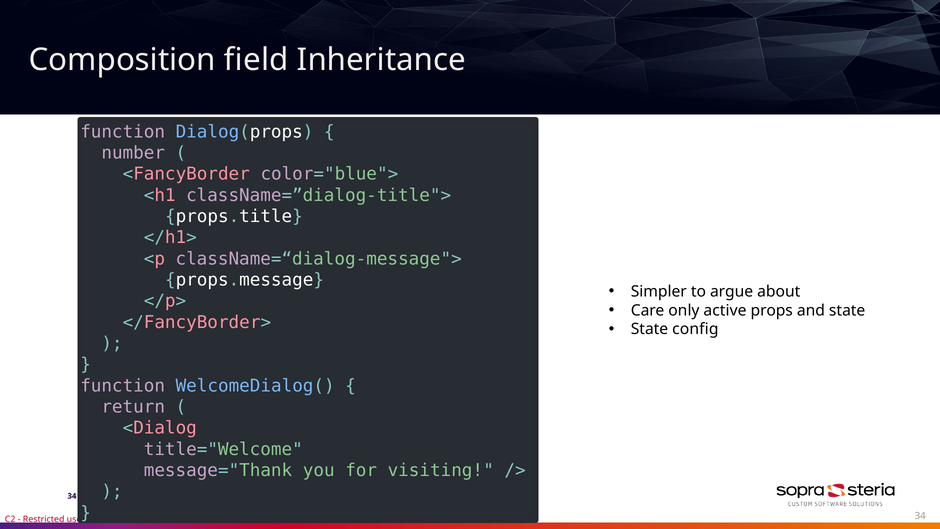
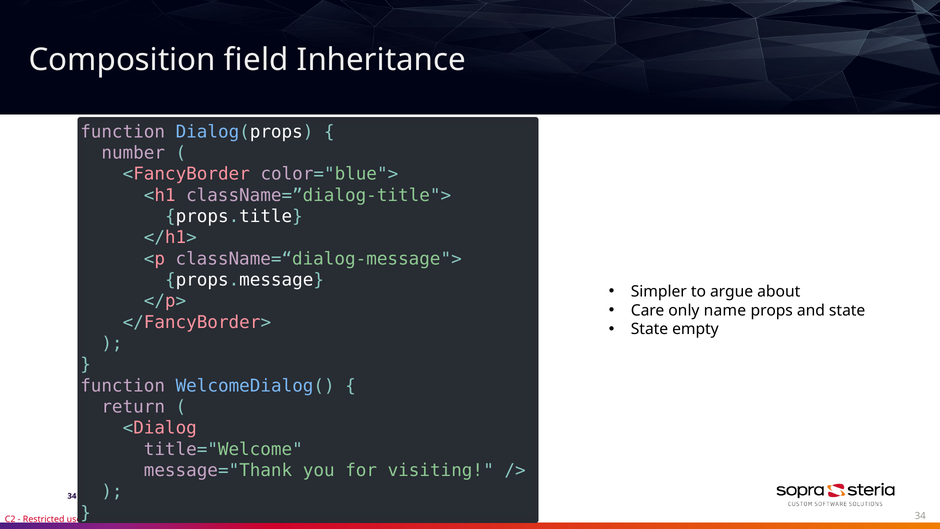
active: active -> name
config: config -> empty
